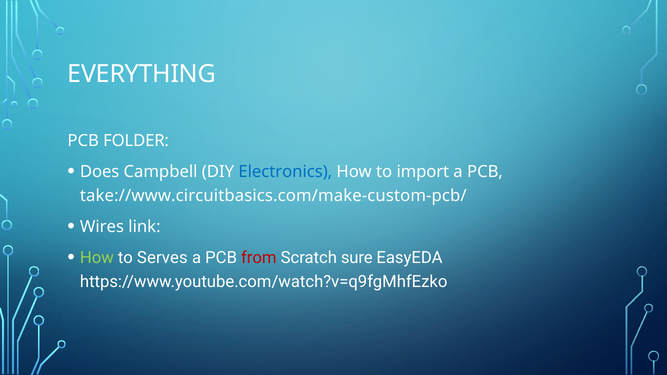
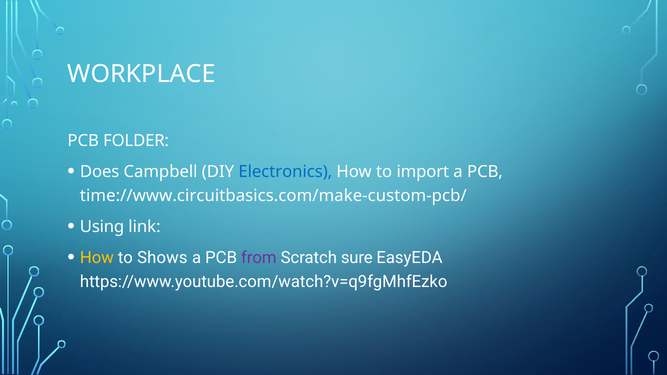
EVERYTHING: EVERYTHING -> WORKPLACE
take://www.circuitbasics.com/make-custom-pcb/: take://www.circuitbasics.com/make-custom-pcb/ -> time://www.circuitbasics.com/make-custom-pcb/
Wires: Wires -> Using
How at (97, 258) colour: light green -> yellow
Serves: Serves -> Shows
from colour: red -> purple
